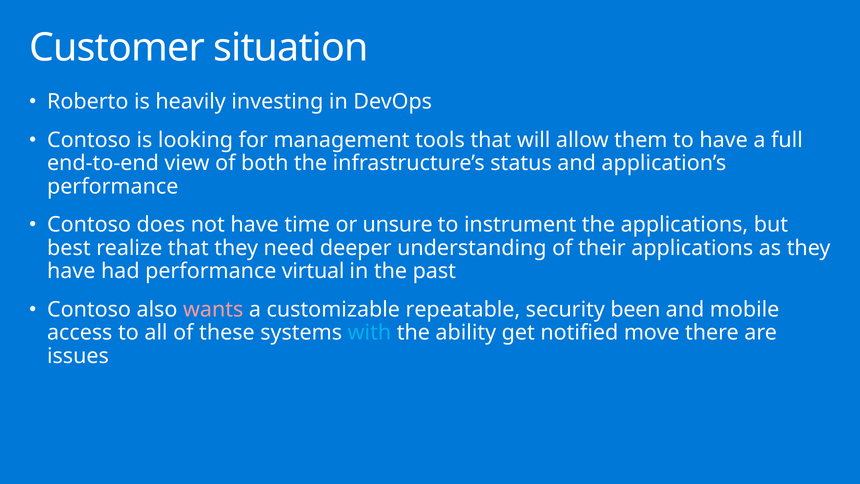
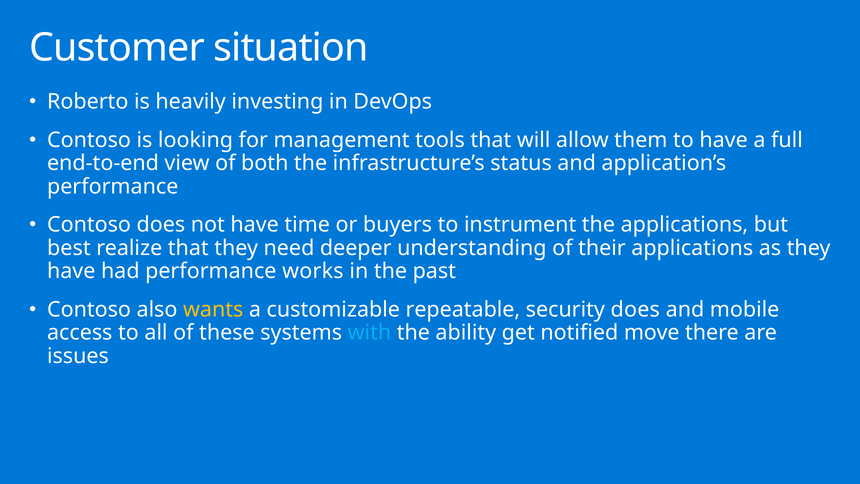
unsure: unsure -> buyers
virtual: virtual -> works
wants colour: pink -> yellow
security been: been -> does
